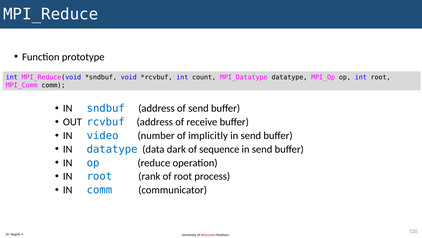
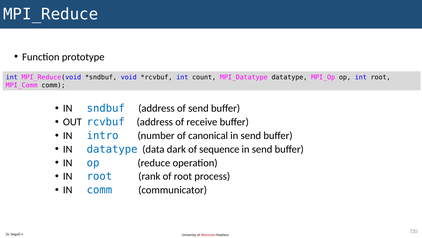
video: video -> intro
implicitly: implicitly -> canonical
